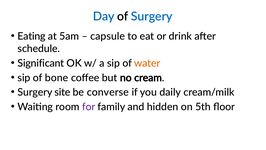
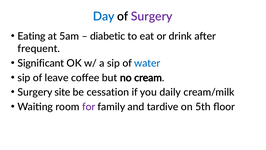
Surgery at (152, 16) colour: blue -> purple
capsule: capsule -> diabetic
schedule: schedule -> frequent
water colour: orange -> blue
bone: bone -> leave
converse: converse -> cessation
hidden: hidden -> tardive
